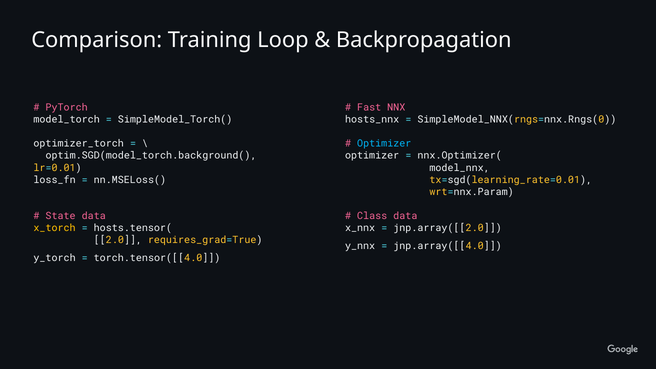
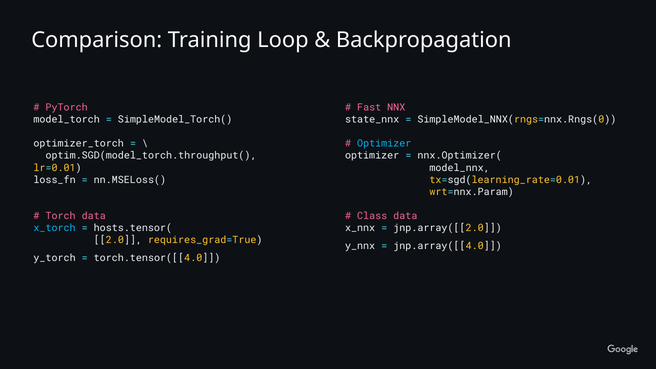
hosts_nnx: hosts_nnx -> state_nnx
optim.SGD(model_torch.background(: optim.SGD(model_torch.background( -> optim.SGD(model_torch.throughput(
State: State -> Torch
x_torch colour: yellow -> light blue
